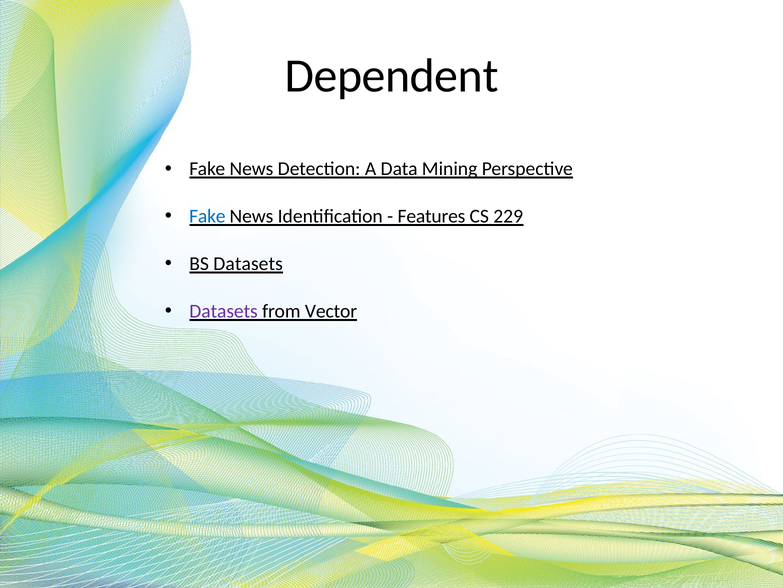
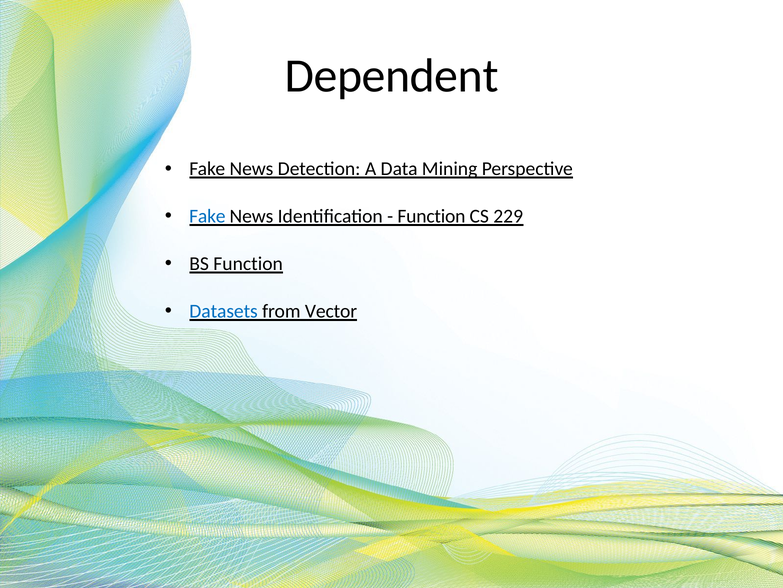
Features at (431, 216): Features -> Function
BS Datasets: Datasets -> Function
Datasets at (224, 311) colour: purple -> blue
